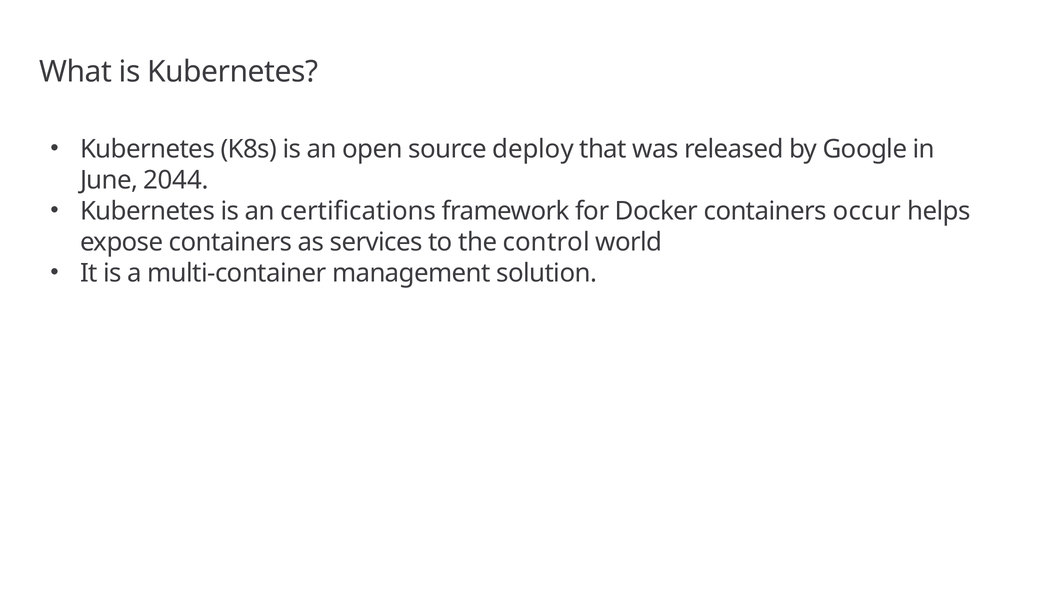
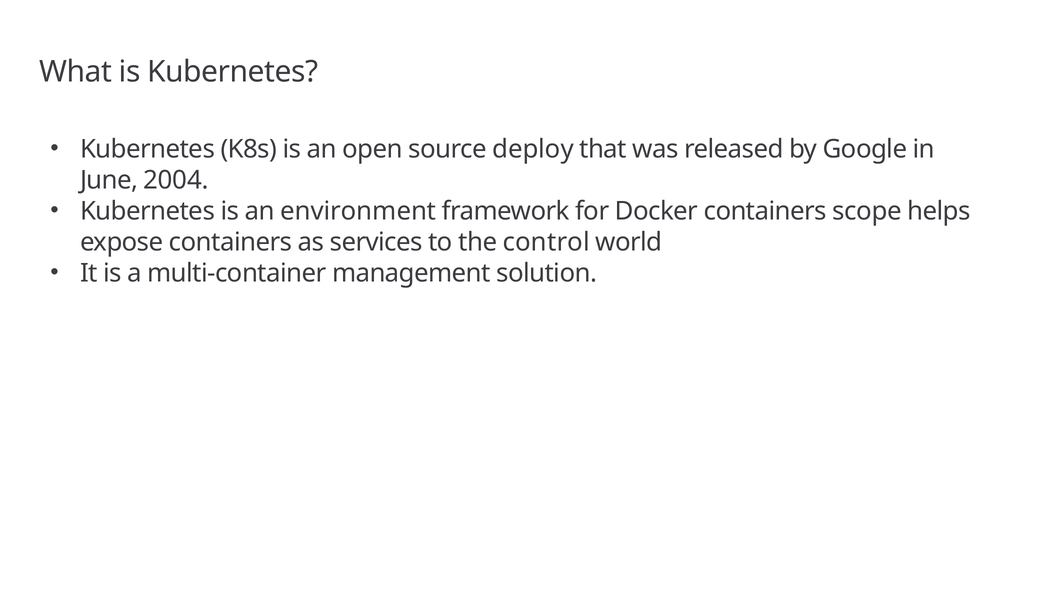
2044: 2044 -> 2004
certifications: certifications -> environment
occur: occur -> scope
